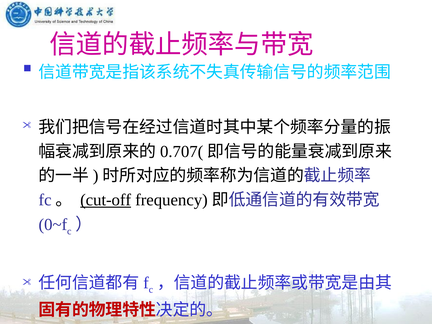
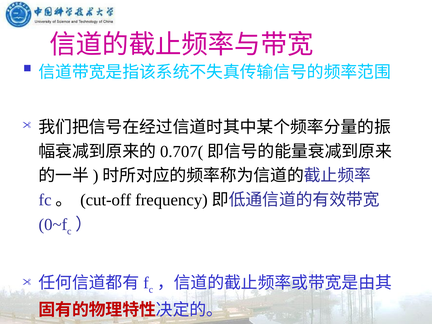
cut-off underline: present -> none
